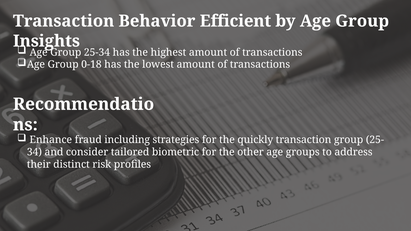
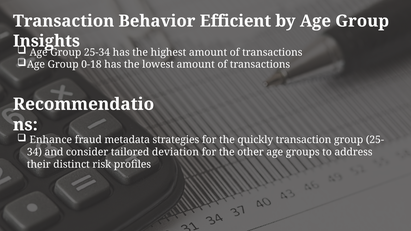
including: including -> metadata
biometric: biometric -> deviation
